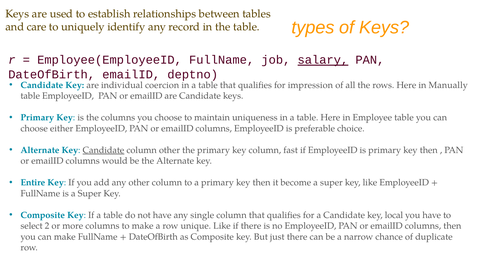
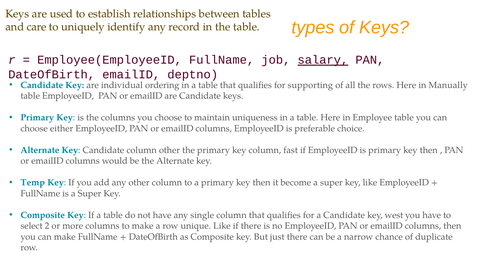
coercion: coercion -> ordering
impression: impression -> supporting
Candidate at (103, 150) underline: present -> none
Entire: Entire -> Temp
local: local -> west
